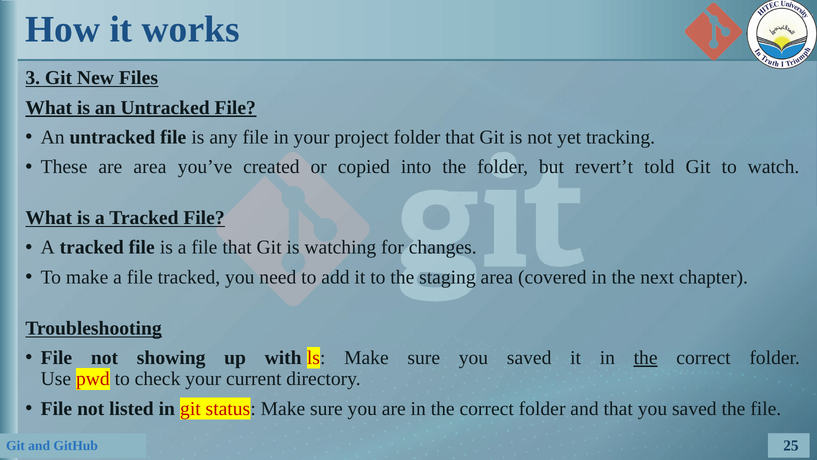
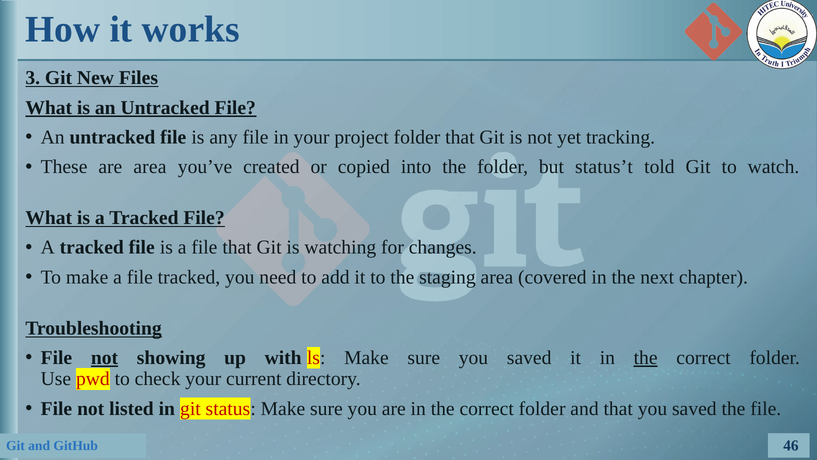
revert’t: revert’t -> status’t
not at (105, 358) underline: none -> present
25: 25 -> 46
